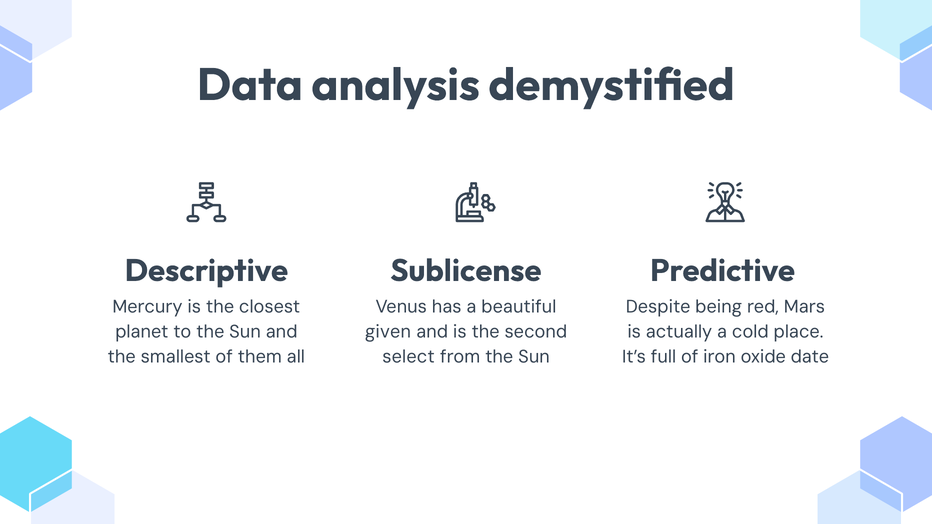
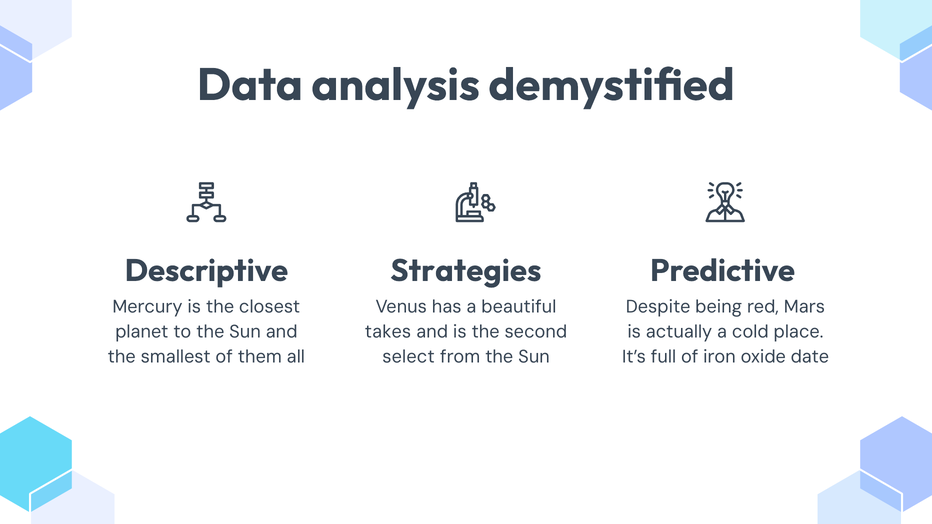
Sublicense: Sublicense -> Strategies
given: given -> takes
